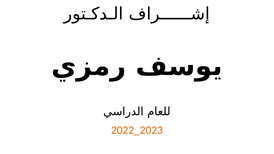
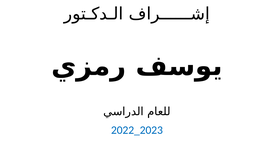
2022_2023 colour: orange -> blue
